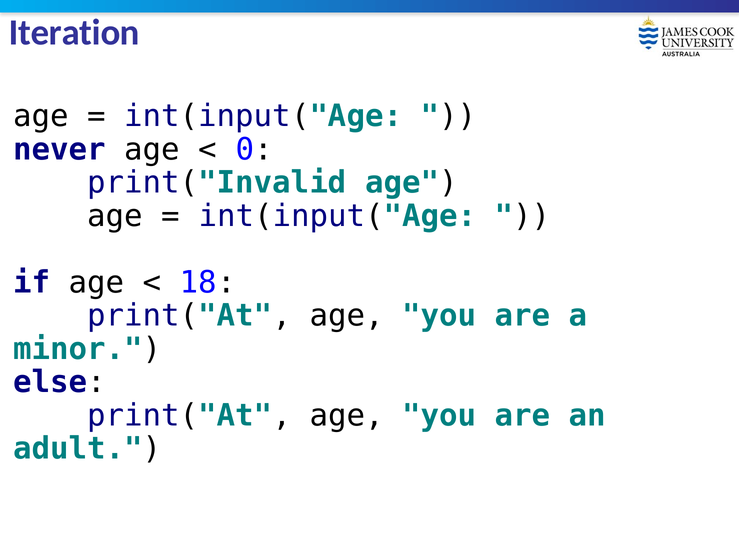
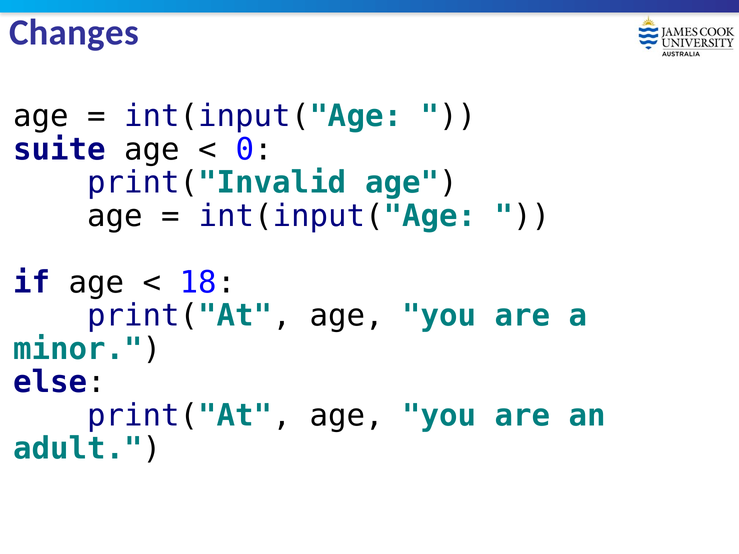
Iteration: Iteration -> Changes
never: never -> suite
